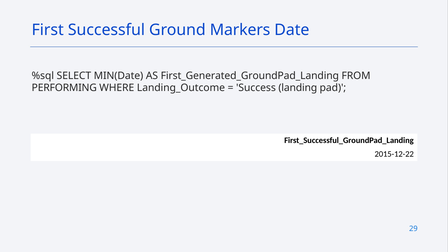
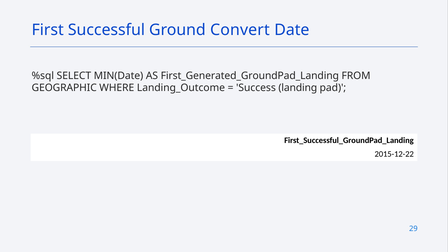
Markers: Markers -> Convert
PERFORMING: PERFORMING -> GEOGRAPHIC
